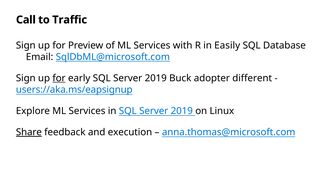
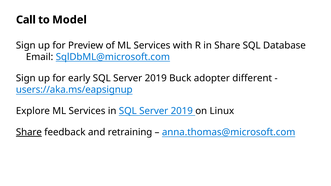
Traffic: Traffic -> Model
in Easily: Easily -> Share
for at (59, 78) underline: present -> none
execution: execution -> retraining
